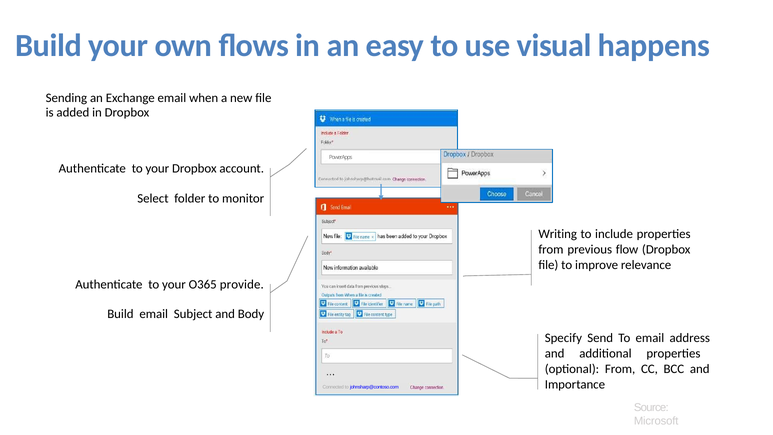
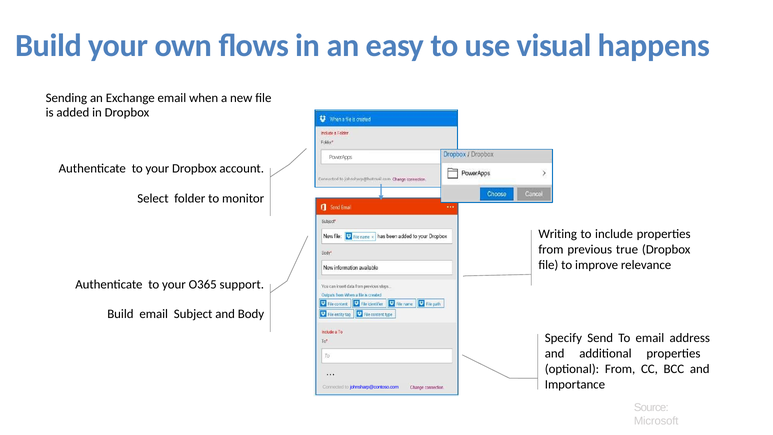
flow: flow -> true
provide: provide -> support
